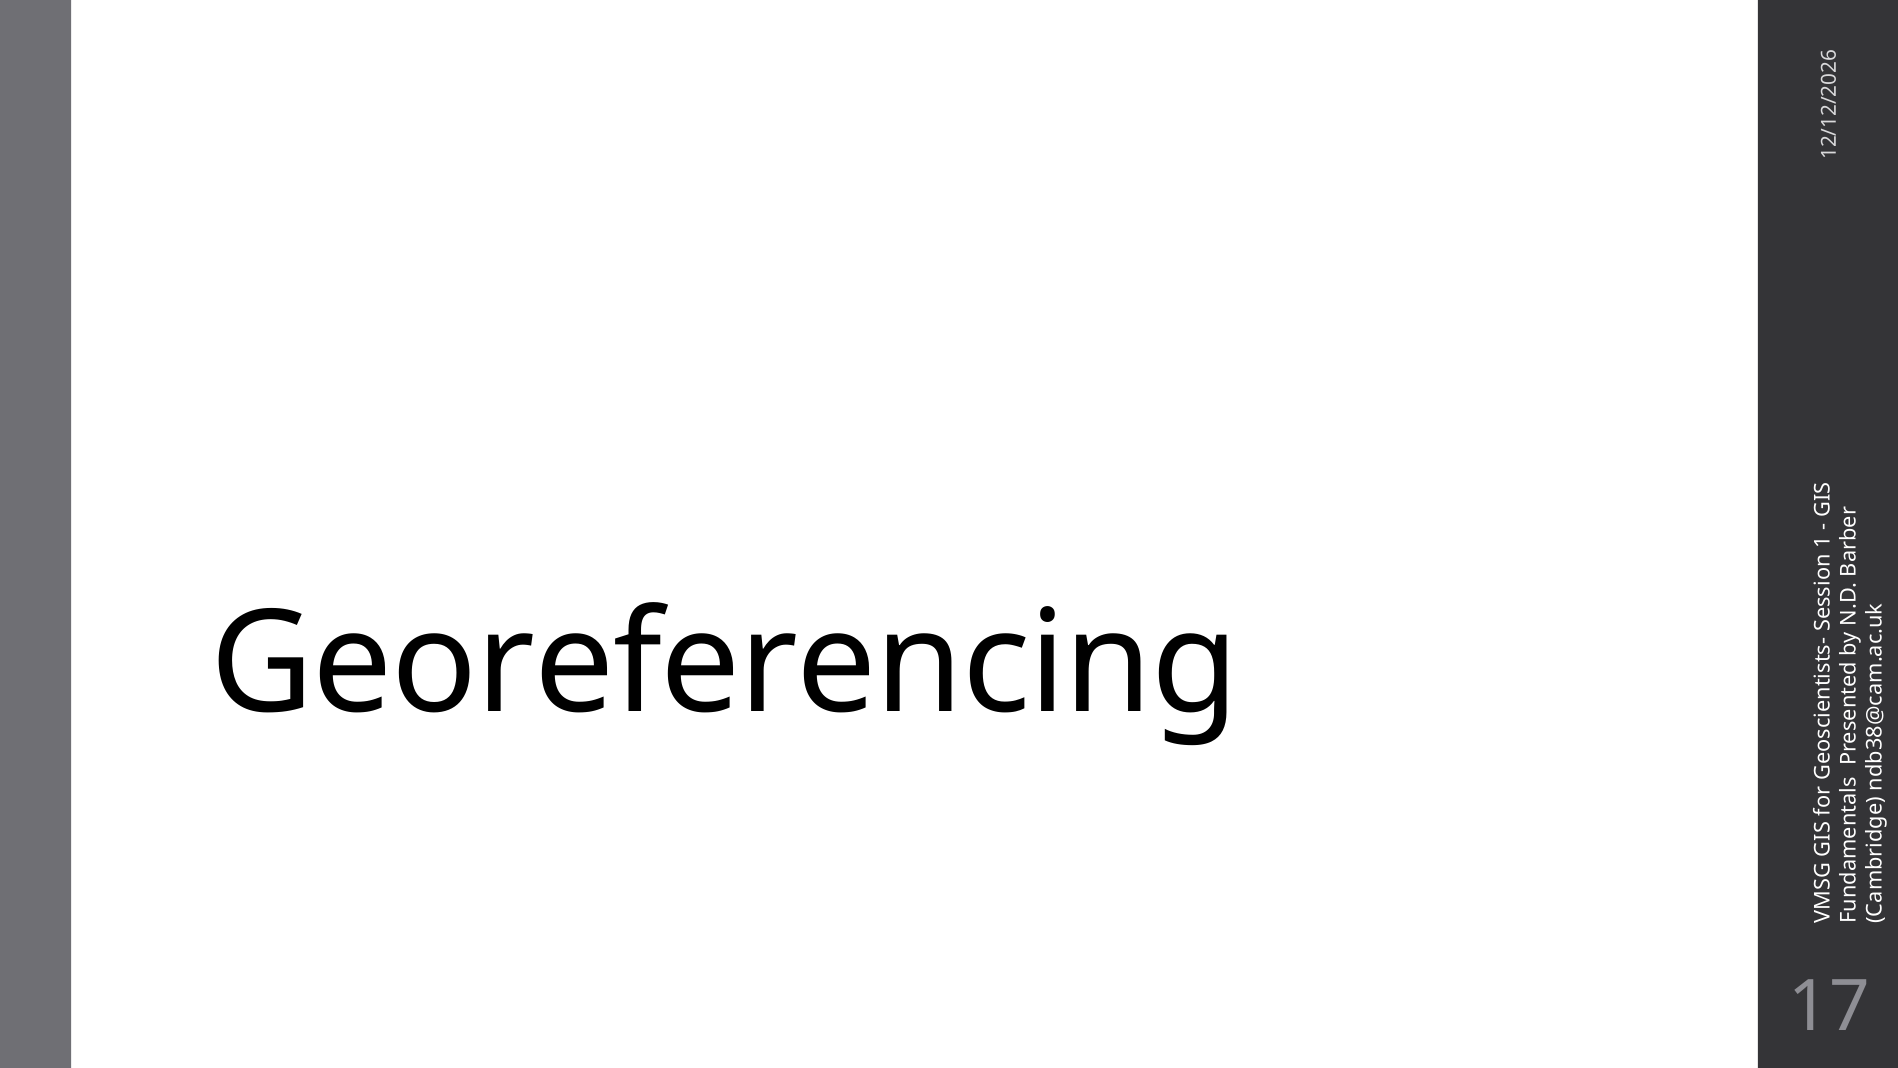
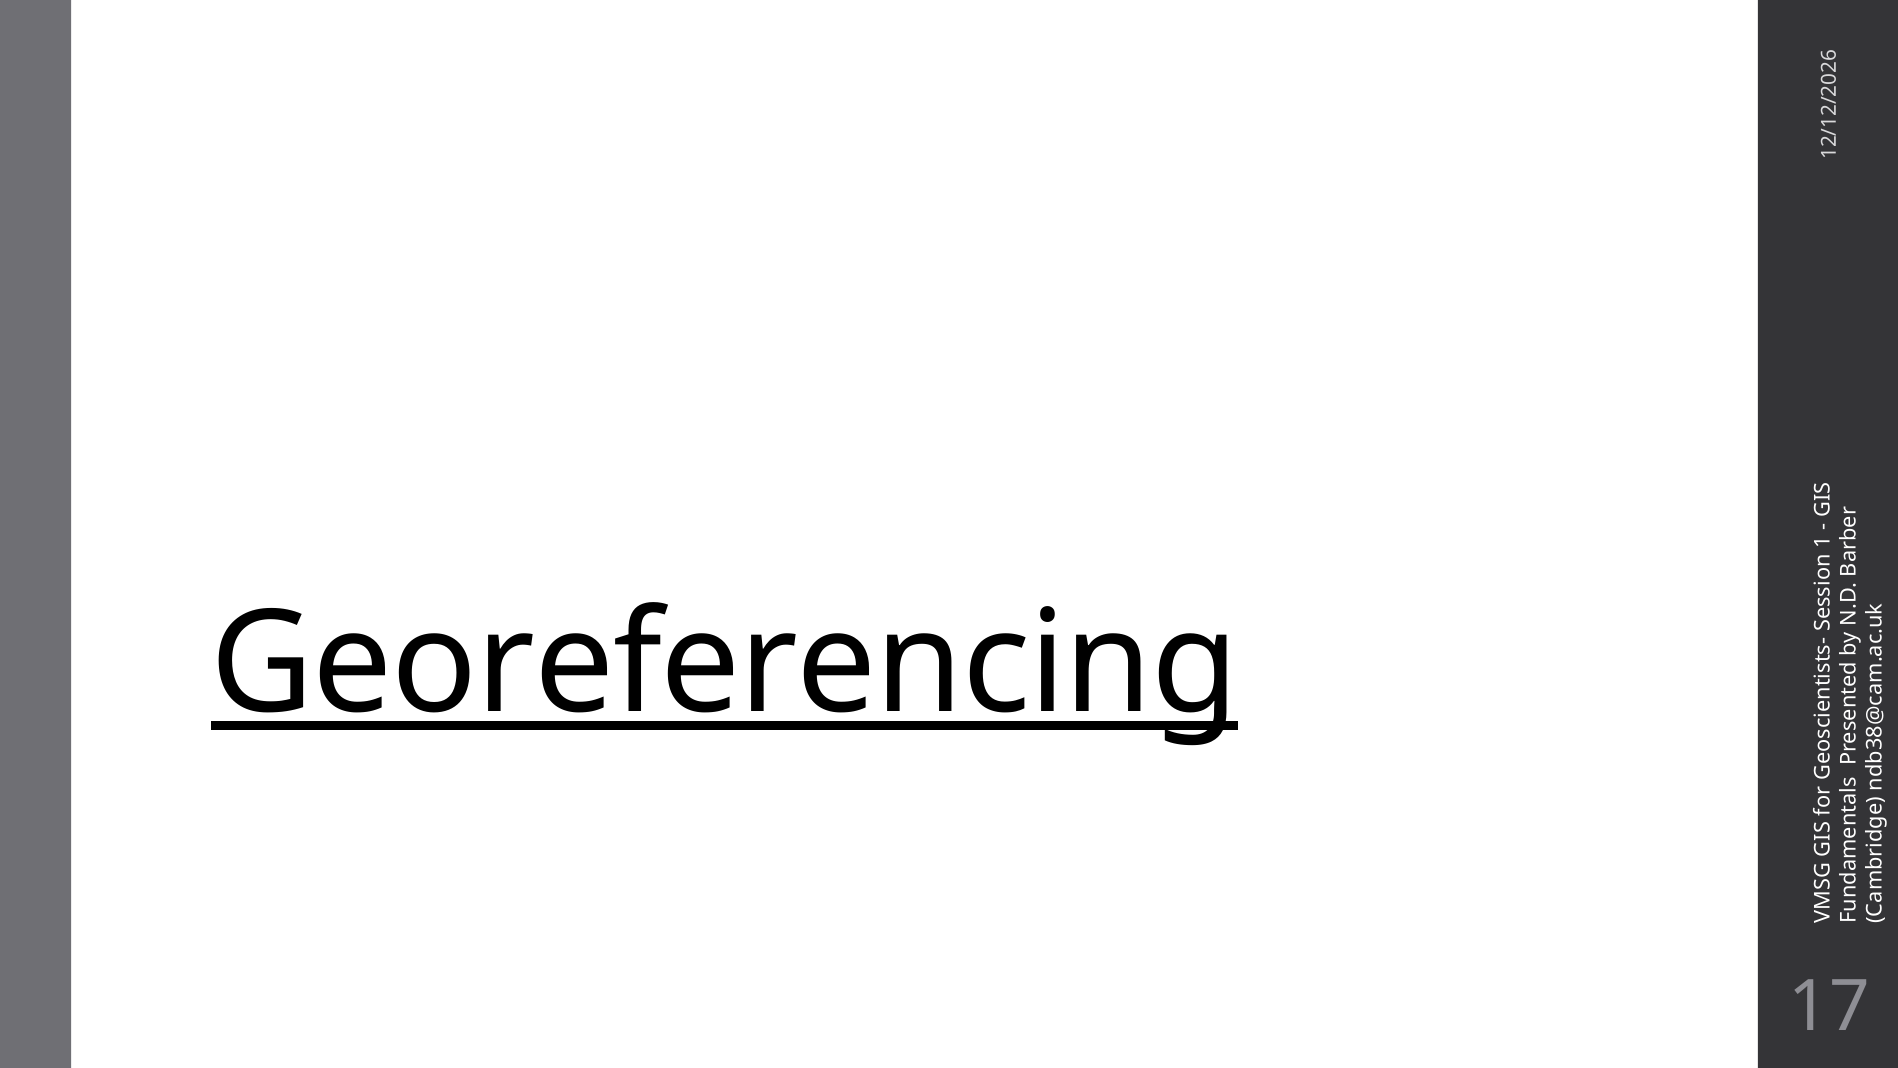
Georeferencing underline: none -> present
